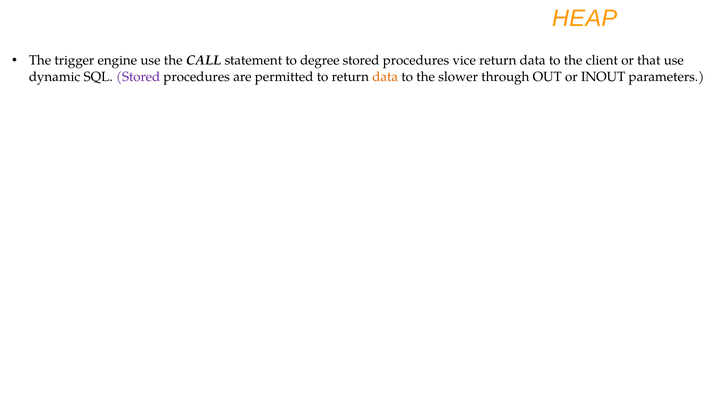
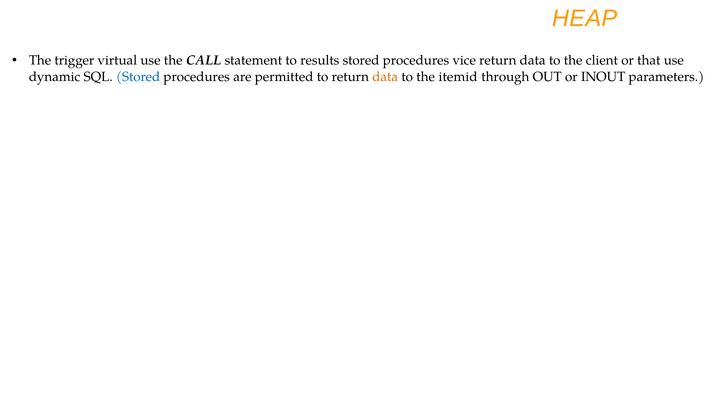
engine: engine -> virtual
degree: degree -> results
Stored at (138, 77) colour: purple -> blue
slower: slower -> itemid
